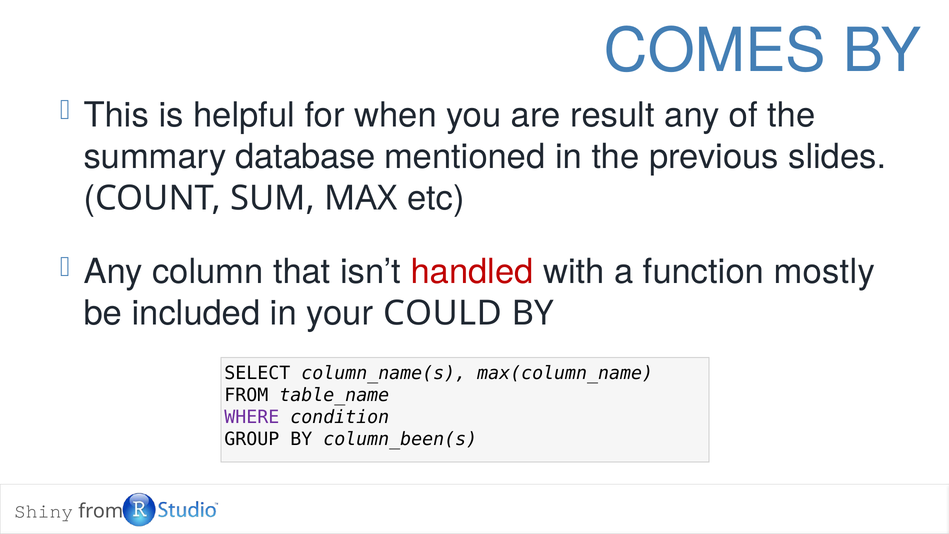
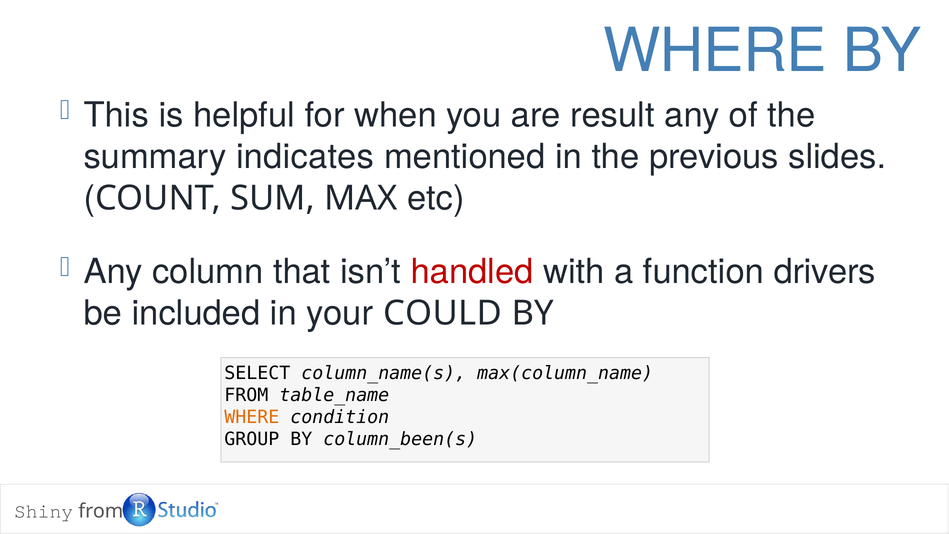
COMES at (715, 51): COMES -> WHERE
database: database -> indicates
mostly: mostly -> drivers
WHERE at (252, 417) colour: purple -> orange
